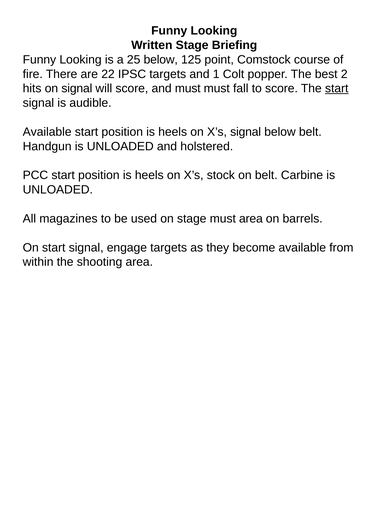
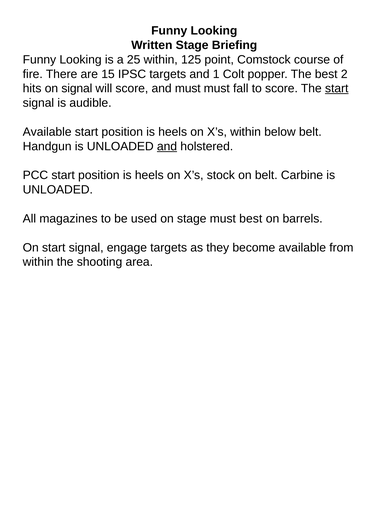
25 below: below -> within
22: 22 -> 15
X’s signal: signal -> within
and at (167, 146) underline: none -> present
must area: area -> best
